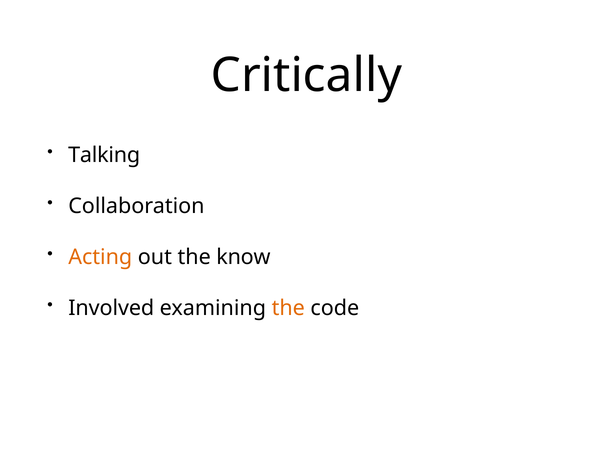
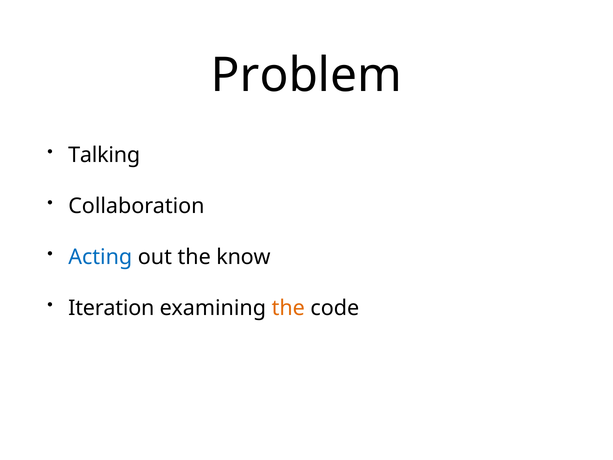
Critically: Critically -> Problem
Acting colour: orange -> blue
Involved: Involved -> Iteration
